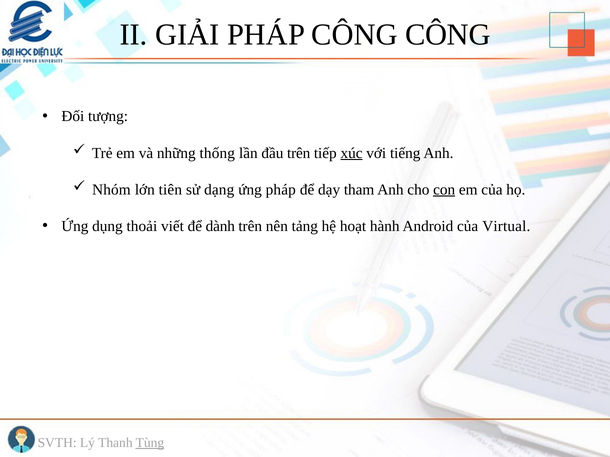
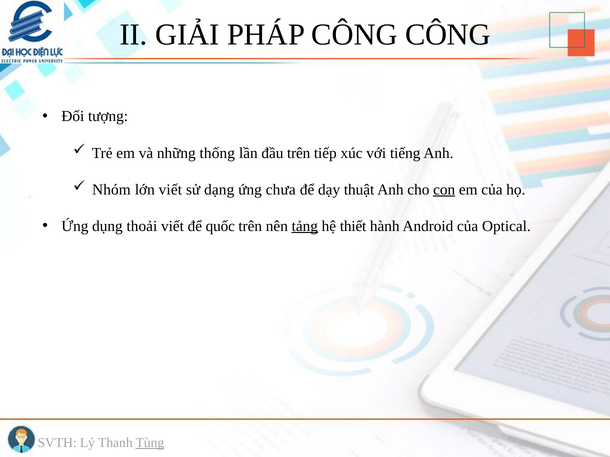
xúc underline: present -> none
lớn tiên: tiên -> viết
ứng pháp: pháp -> chưa
tham: tham -> thuật
dành: dành -> quốc
tảng underline: none -> present
hoạt: hoạt -> thiết
Virtual: Virtual -> Optical
